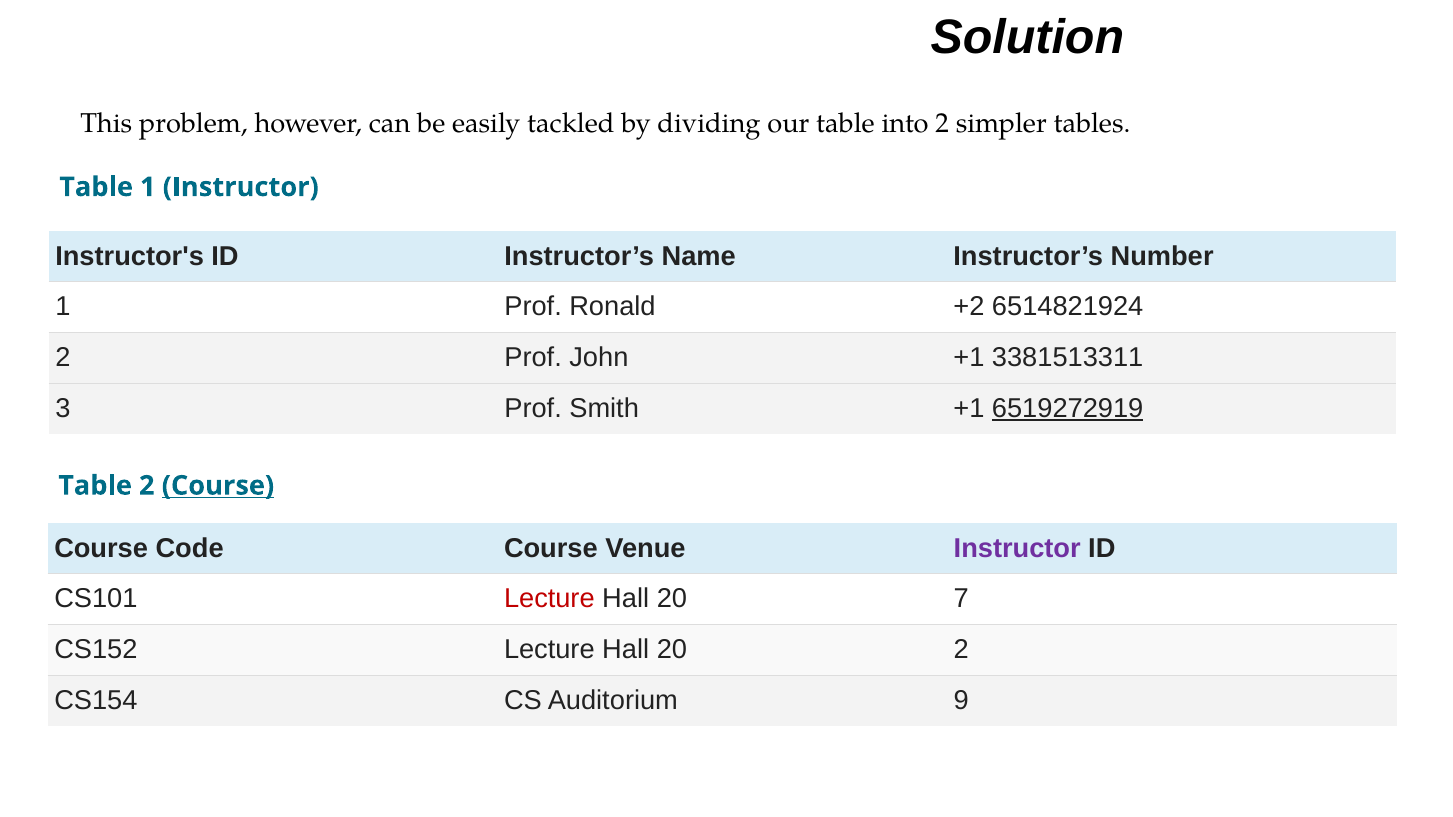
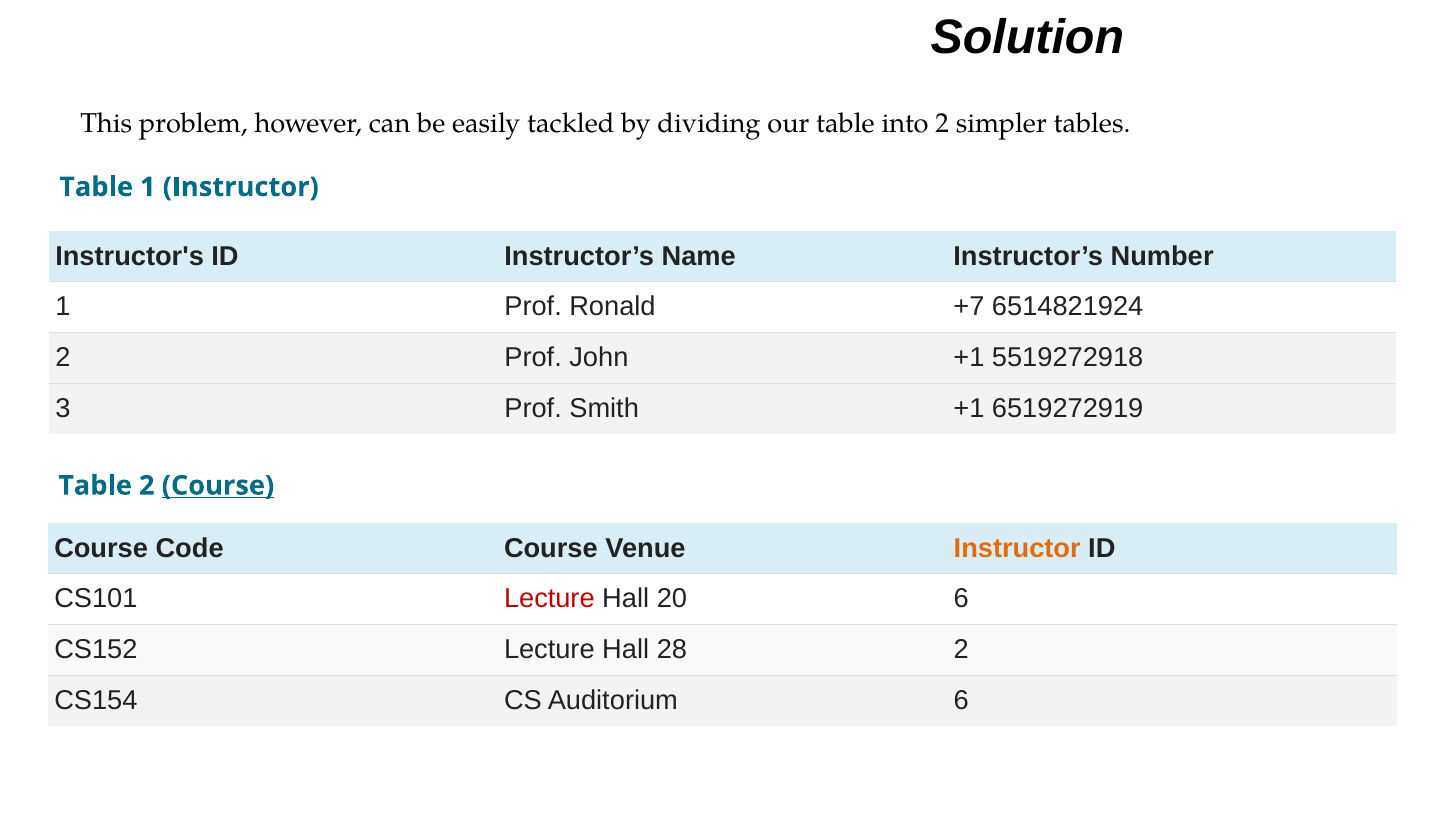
+2: +2 -> +7
3381513311: 3381513311 -> 5519272918
6519272919 underline: present -> none
Instructor at (1017, 549) colour: purple -> orange
20 7: 7 -> 6
CS152 Lecture Hall 20: 20 -> 28
Auditorium 9: 9 -> 6
